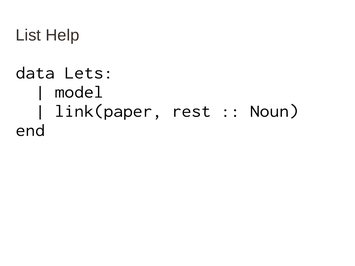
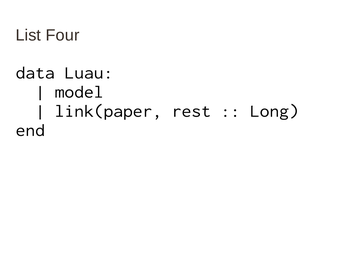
Help: Help -> Four
Lets: Lets -> Luau
Noun: Noun -> Long
